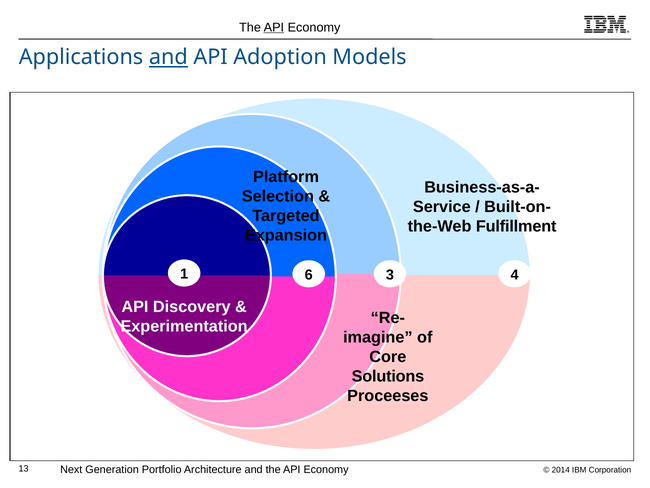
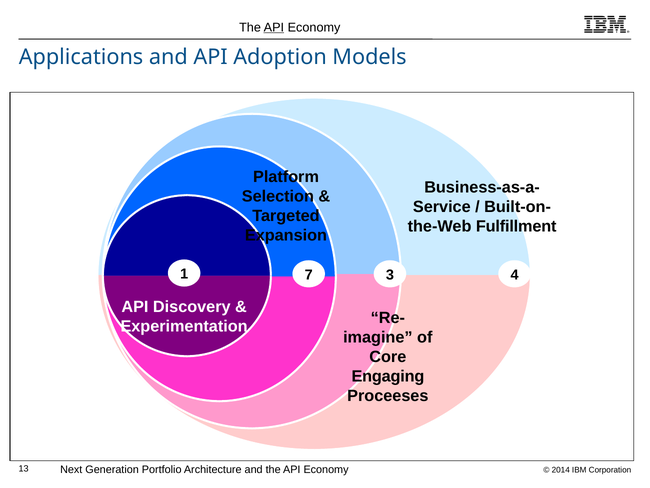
and at (168, 57) underline: present -> none
6: 6 -> 7
Solutions: Solutions -> Engaging
